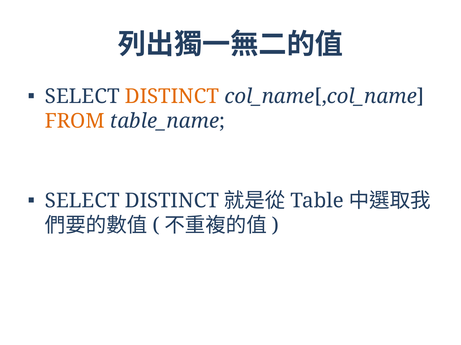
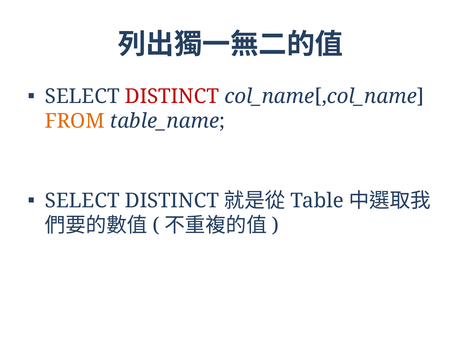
DISTINCT at (172, 97) colour: orange -> red
